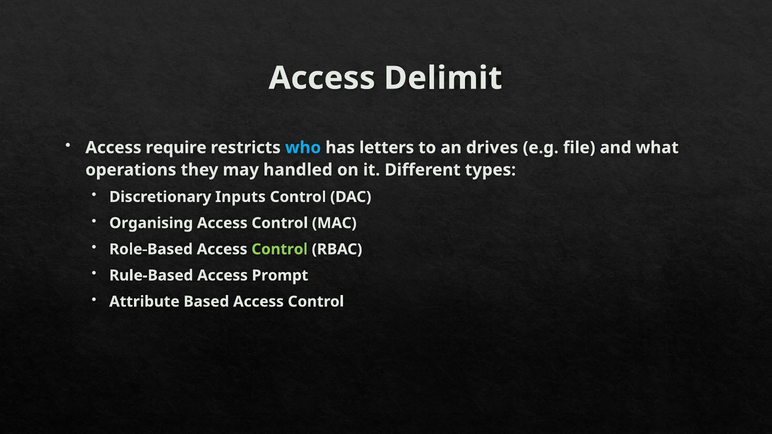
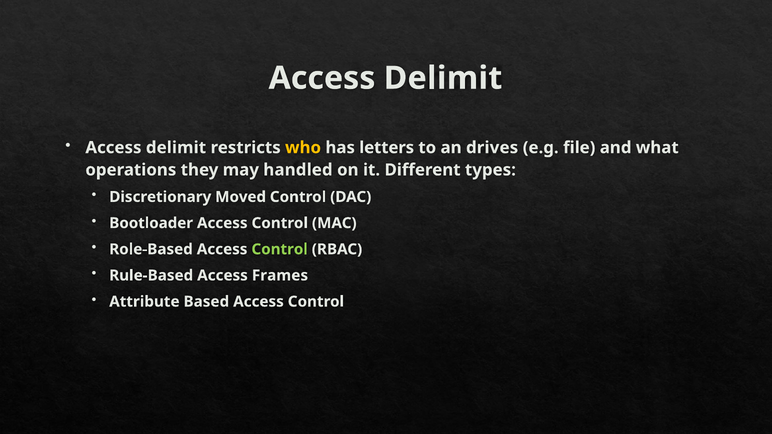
require at (176, 148): require -> delimit
who colour: light blue -> yellow
Inputs: Inputs -> Moved
Organising: Organising -> Bootloader
Prompt: Prompt -> Frames
